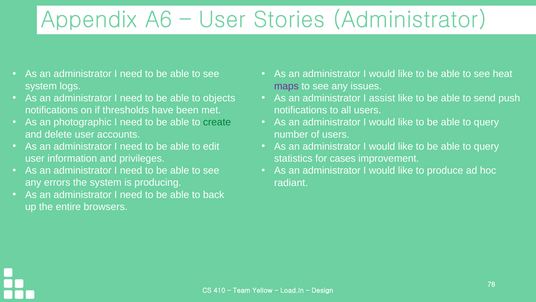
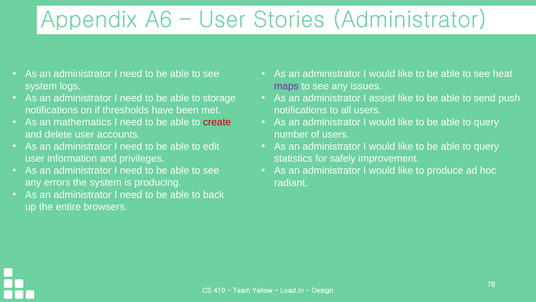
objects: objects -> storage
photographic: photographic -> mathematics
create colour: green -> red
cases: cases -> safely
